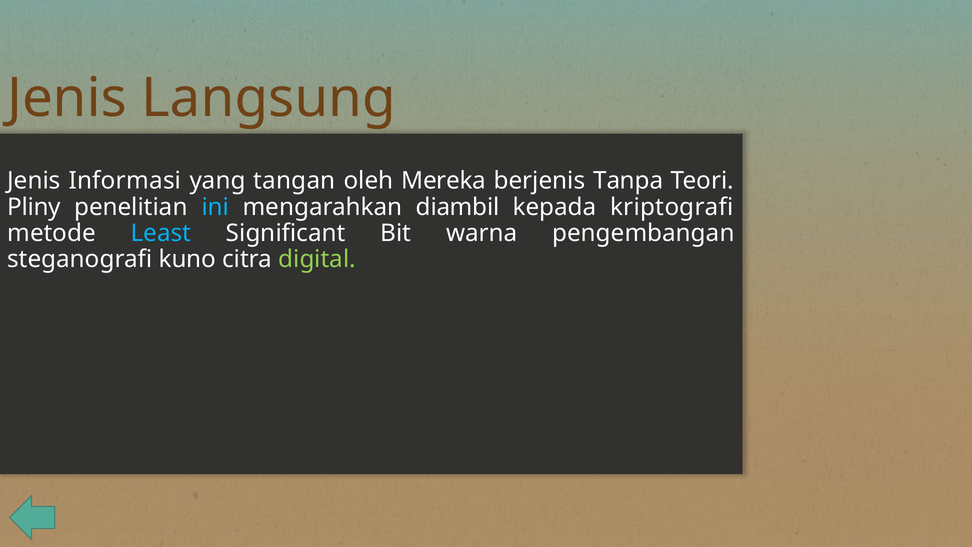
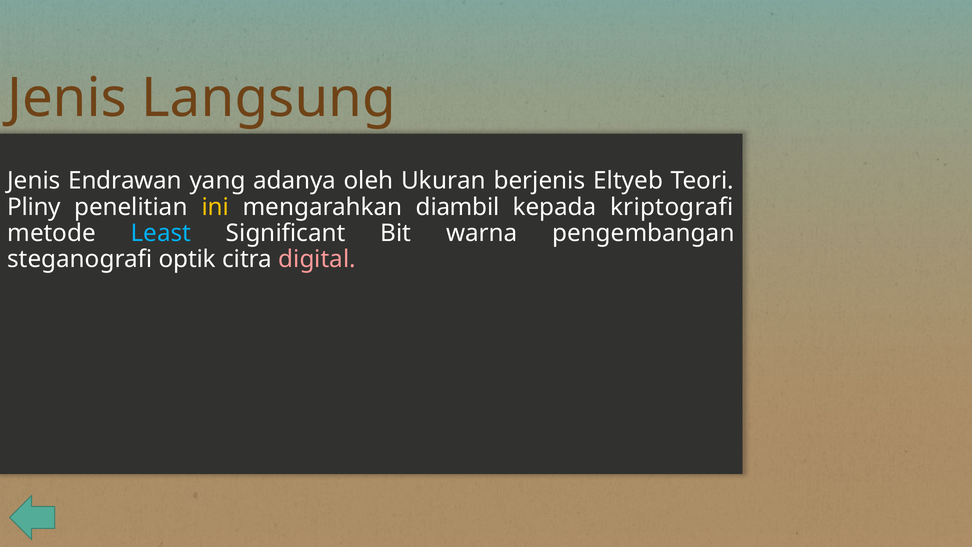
Informasi: Informasi -> Endrawan
tangan: tangan -> adanya
Mereka: Mereka -> Ukuran
Tanpa: Tanpa -> Eltyeb
ini colour: light blue -> yellow
kuno: kuno -> optik
digital colour: light green -> pink
